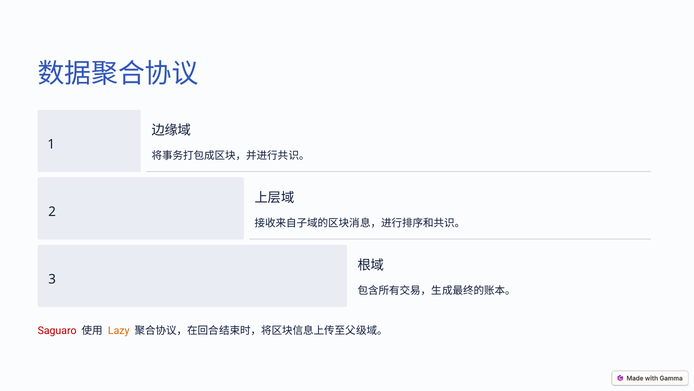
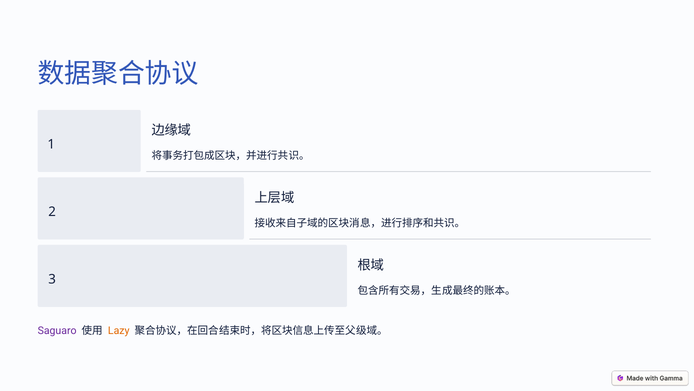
Saguaro colour: red -> purple
